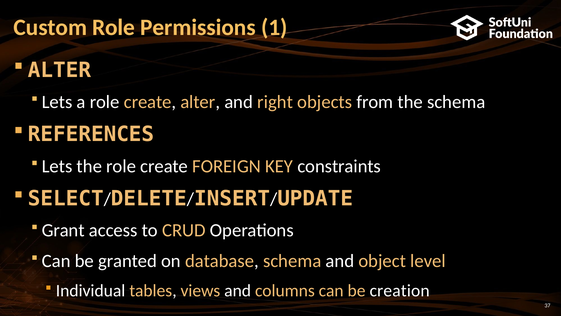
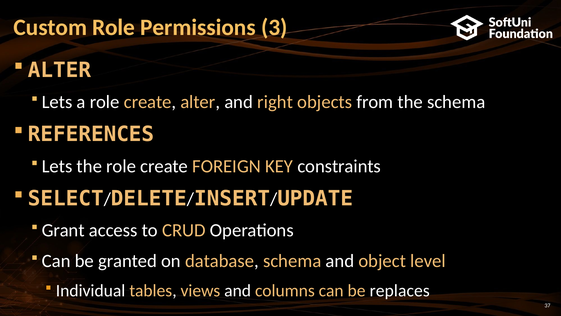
1: 1 -> 3
creation: creation -> replaces
